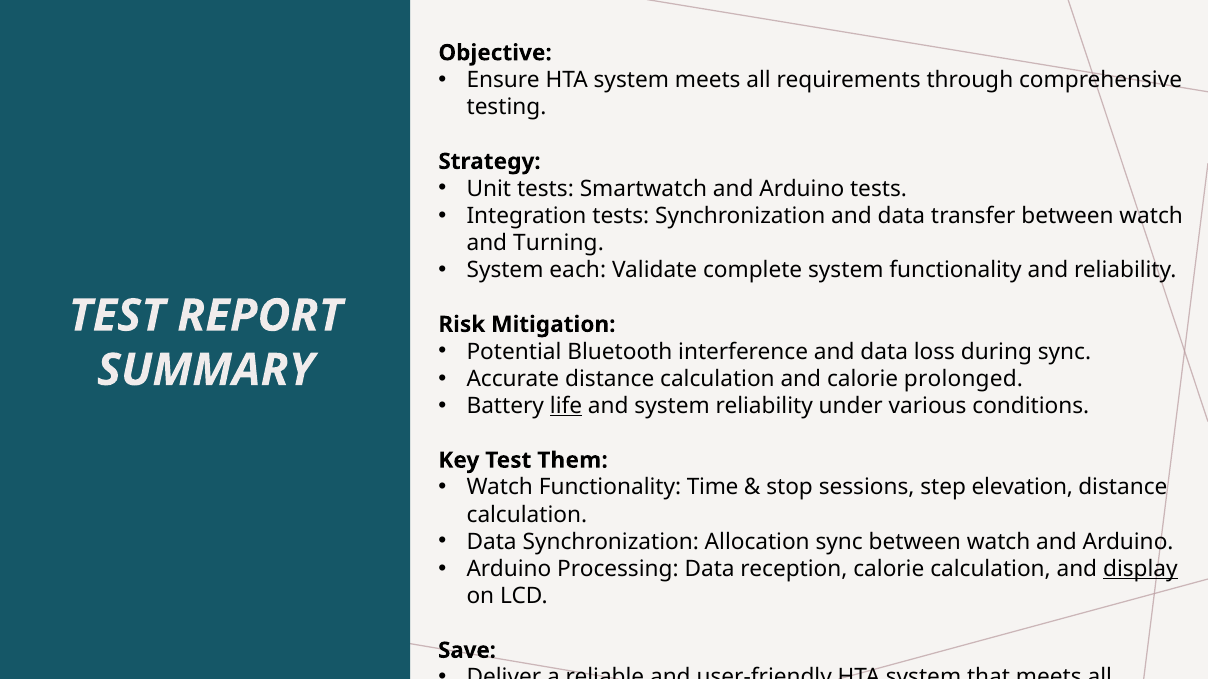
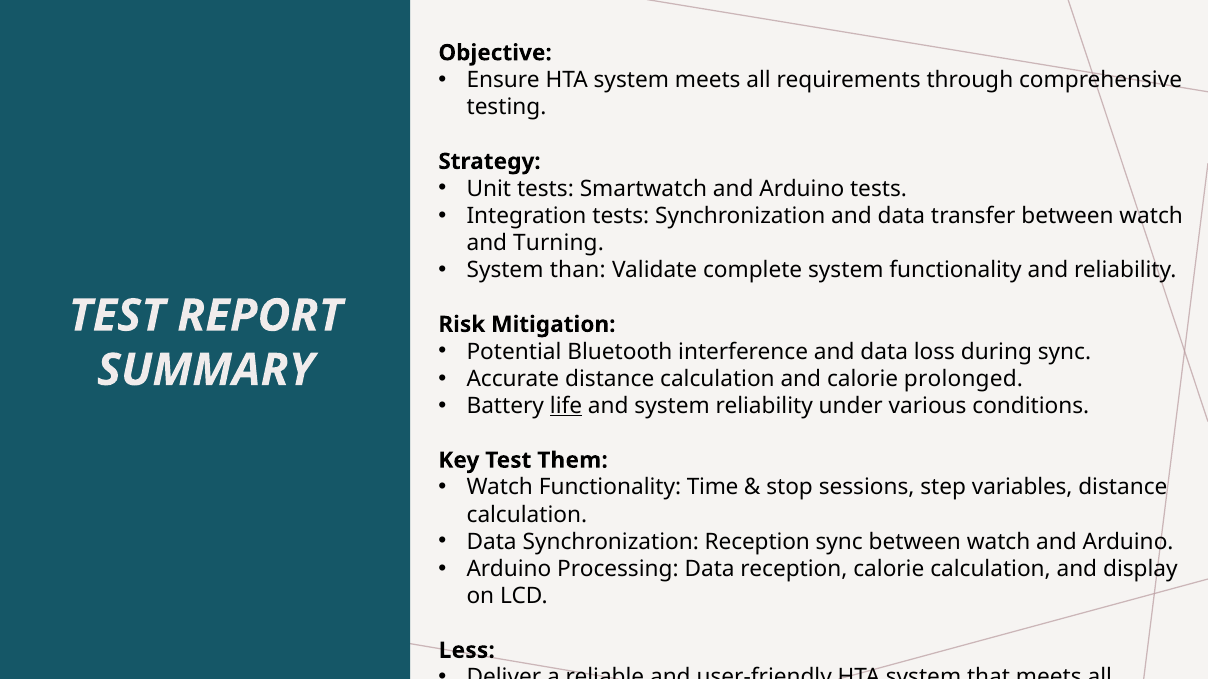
each: each -> than
elevation: elevation -> variables
Synchronization Allocation: Allocation -> Reception
display underline: present -> none
Save: Save -> Less
